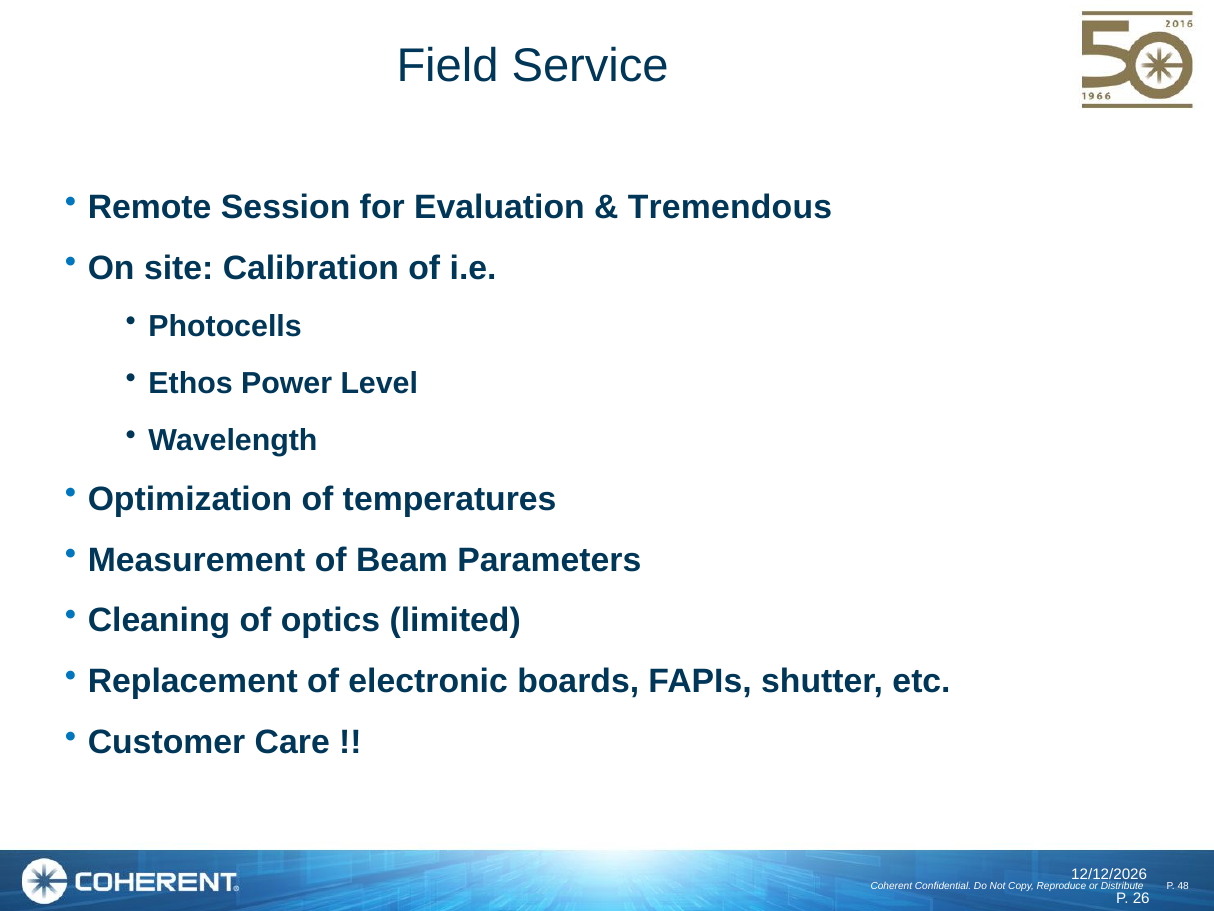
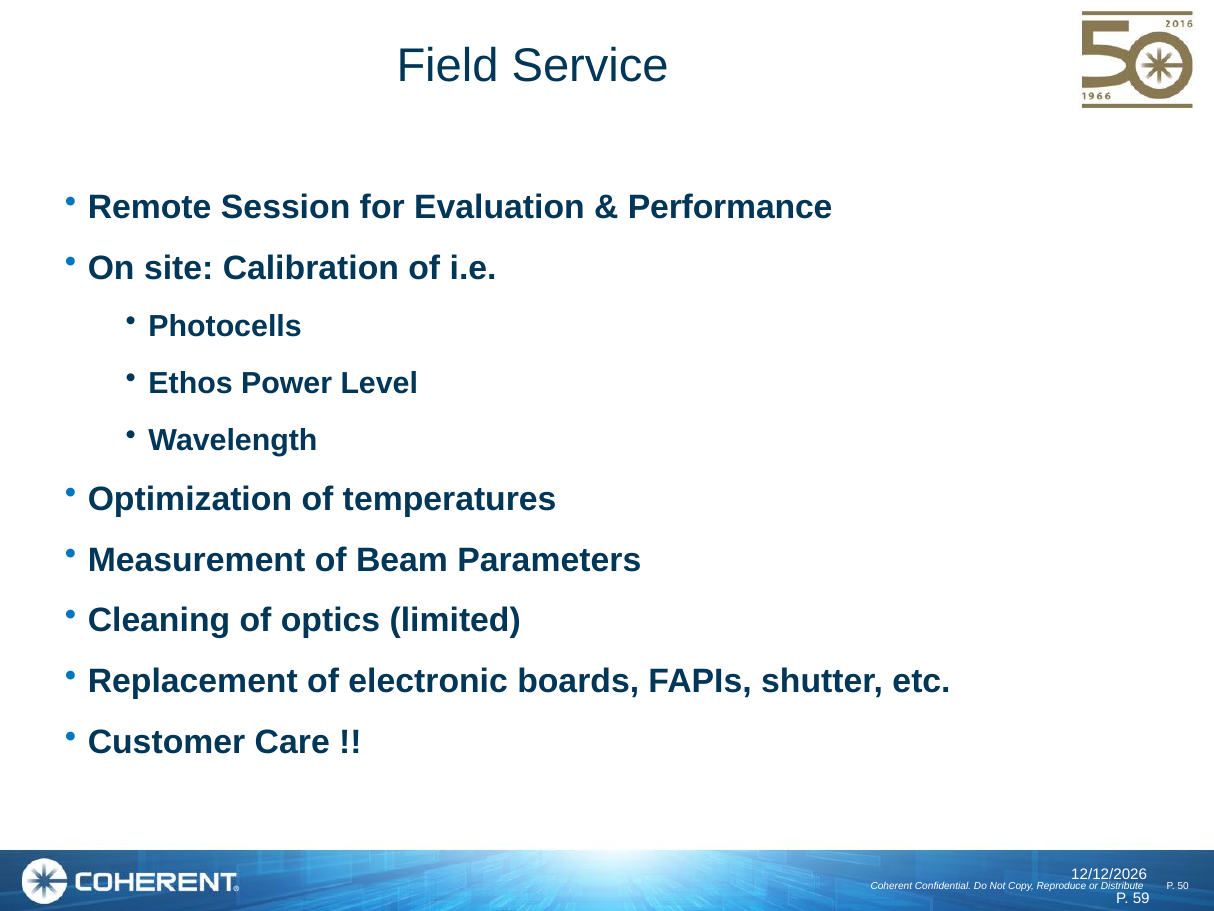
Tremendous: Tremendous -> Performance
48: 48 -> 50
26: 26 -> 59
